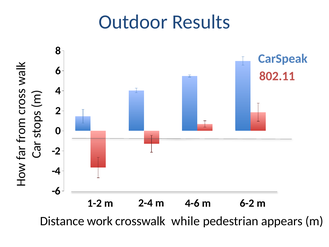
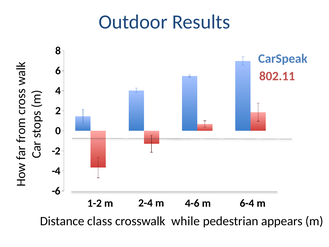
6-2: 6-2 -> 6-4
work: work -> class
